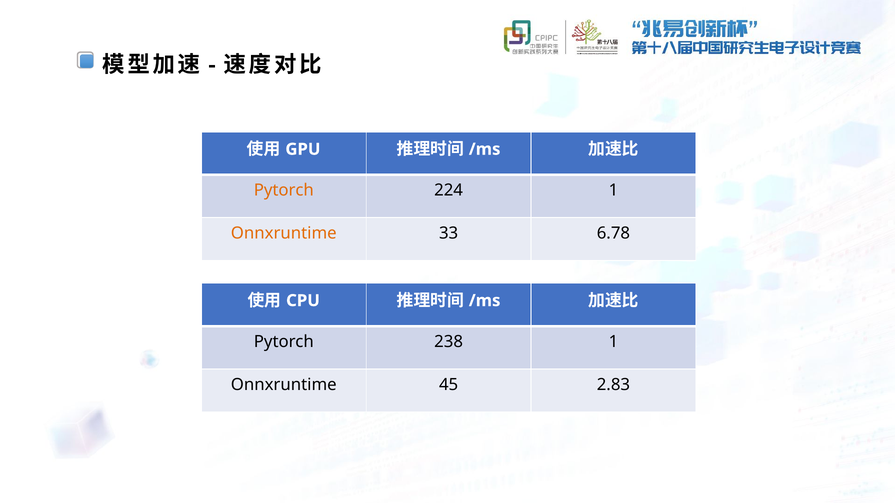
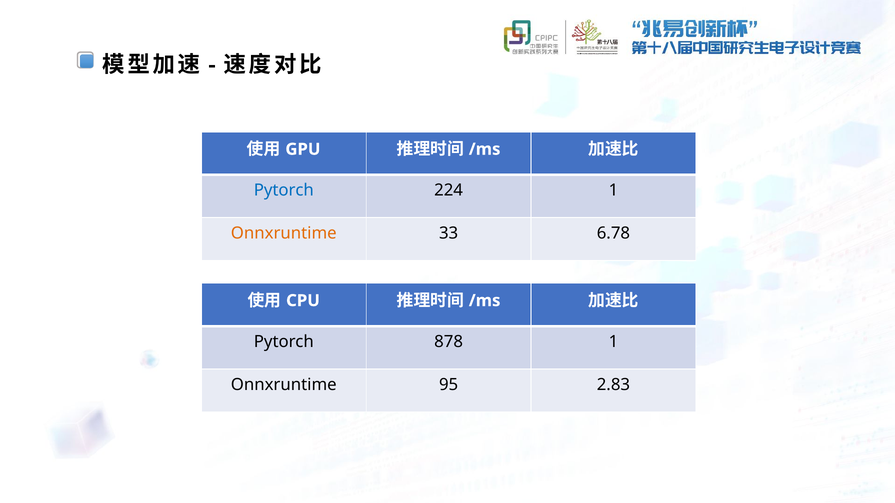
Pytorch at (284, 191) colour: orange -> blue
238: 238 -> 878
45: 45 -> 95
